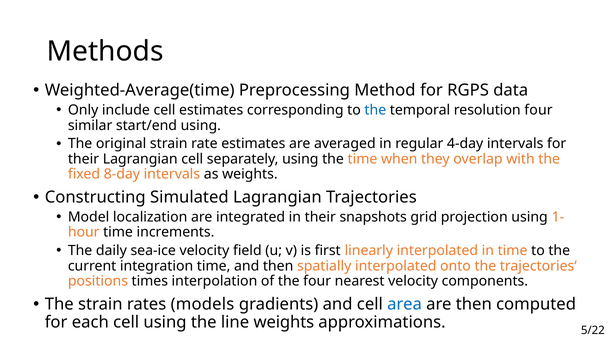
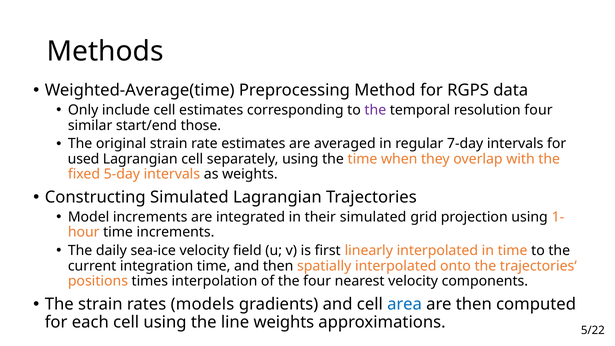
the at (375, 110) colour: blue -> purple
start/end using: using -> those
4‐day: 4‐day -> 7‐day
their at (83, 159): their -> used
8‐day: 8‐day -> 5‐day
Model localization: localization -> increments
their snapshots: snapshots -> simulated
